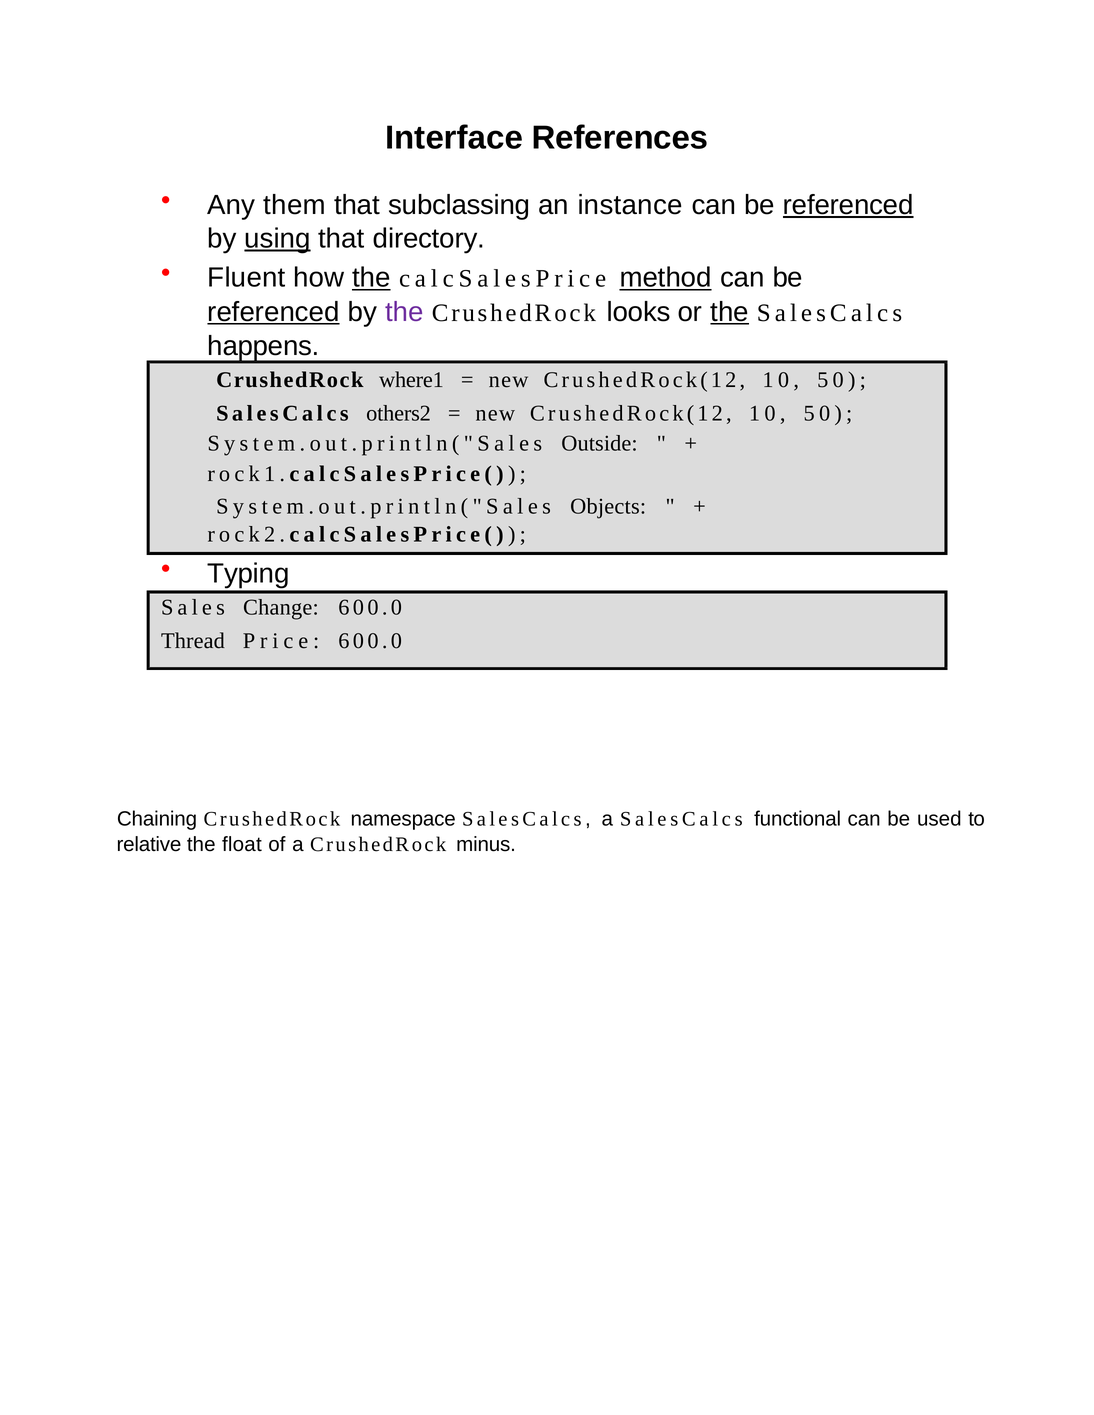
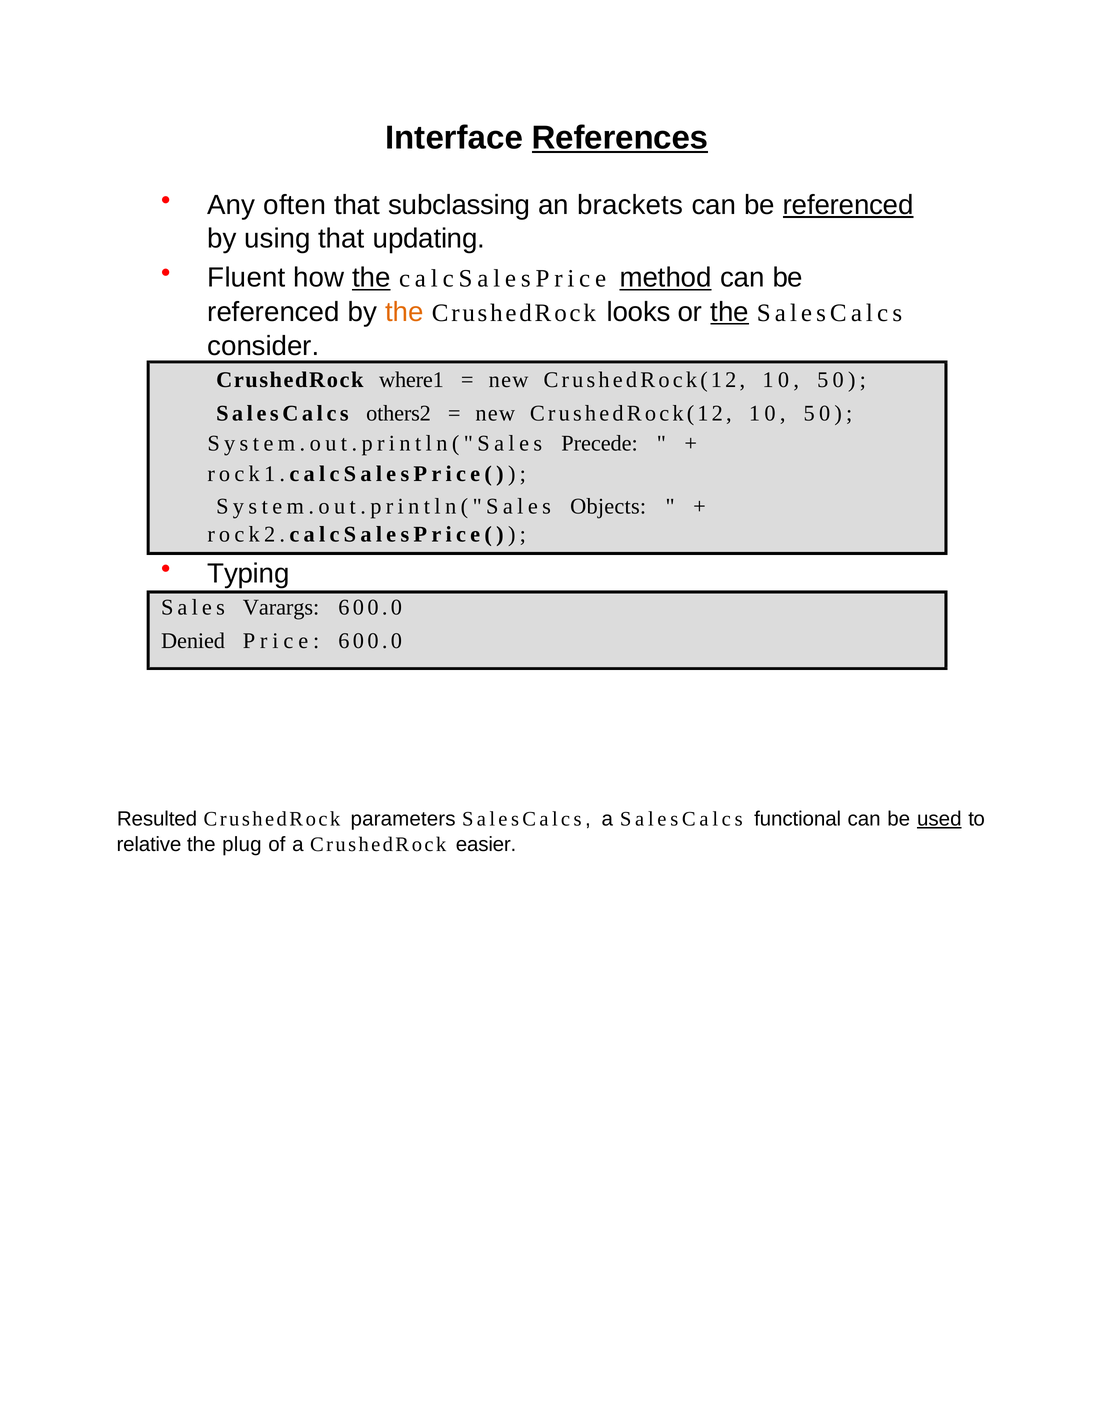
References underline: none -> present
them: them -> often
instance: instance -> brackets
using underline: present -> none
directory: directory -> updating
referenced at (273, 312) underline: present -> none
the at (404, 312) colour: purple -> orange
happens: happens -> consider
Outside: Outside -> Precede
Change: Change -> Varargs
Thread: Thread -> Denied
Chaining: Chaining -> Resulted
namespace: namespace -> parameters
used underline: none -> present
float: float -> plug
minus: minus -> easier
